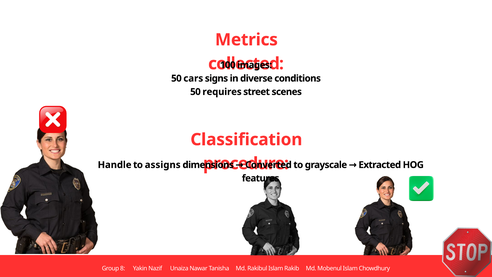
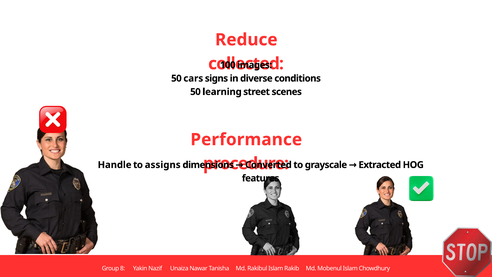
Metrics: Metrics -> Reduce
requires: requires -> learning
Classification: Classification -> Performance
